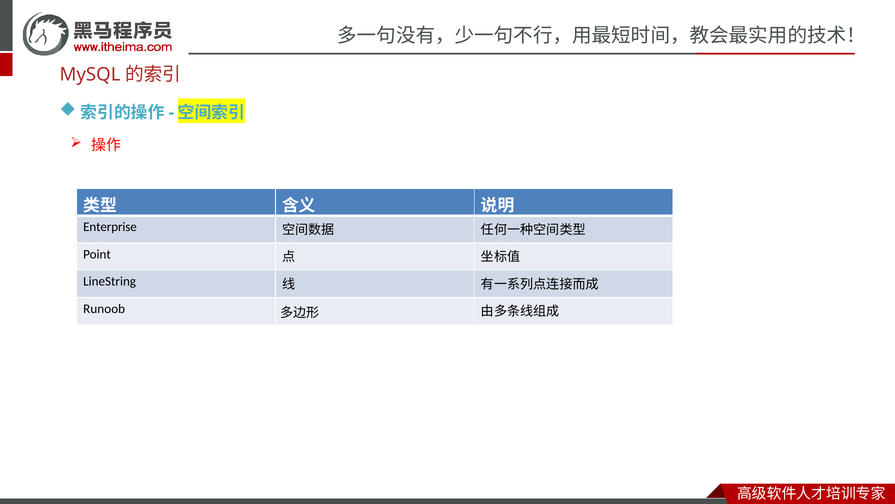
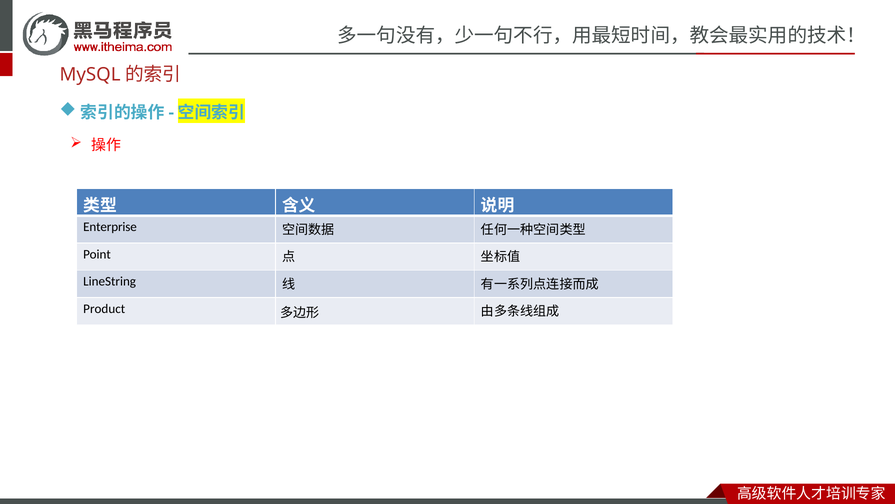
Runoob: Runoob -> Product
